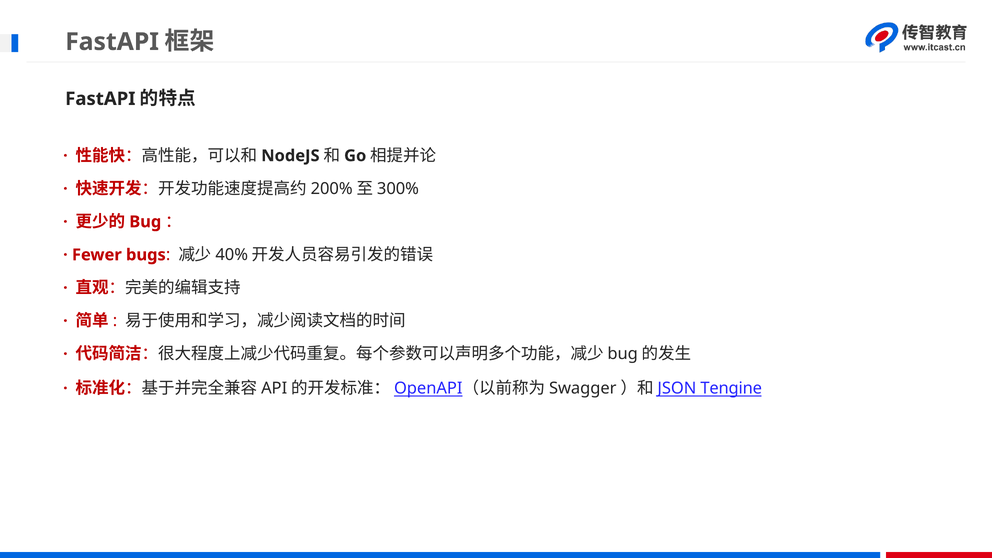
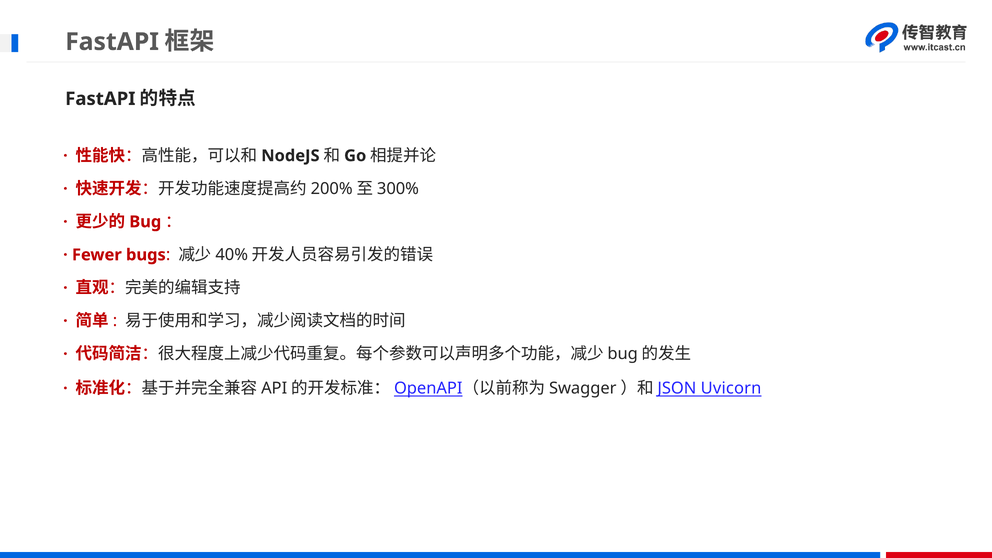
Tengine: Tengine -> Uvicorn
